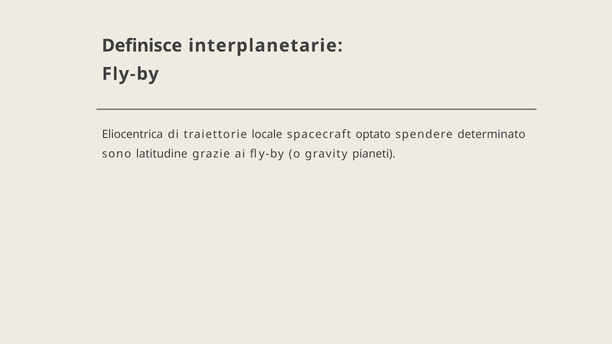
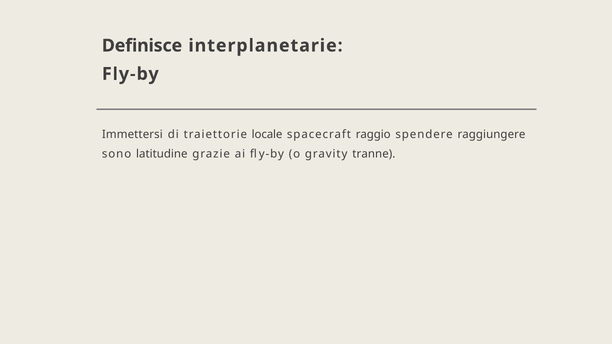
Eliocentrica: Eliocentrica -> Immettersi
optato: optato -> raggio
determinato: determinato -> raggiungere
pianeti: pianeti -> tranne
